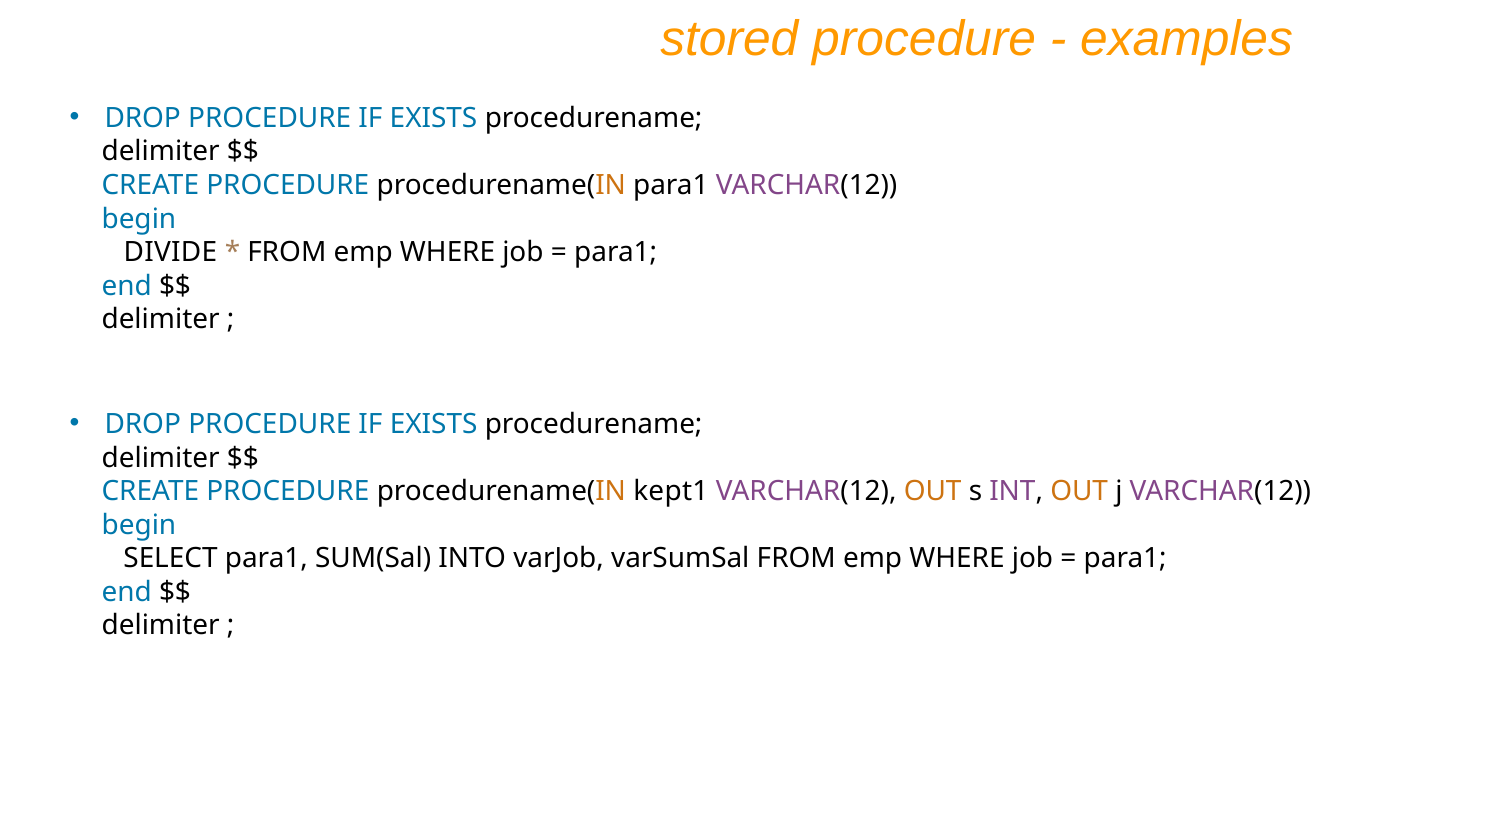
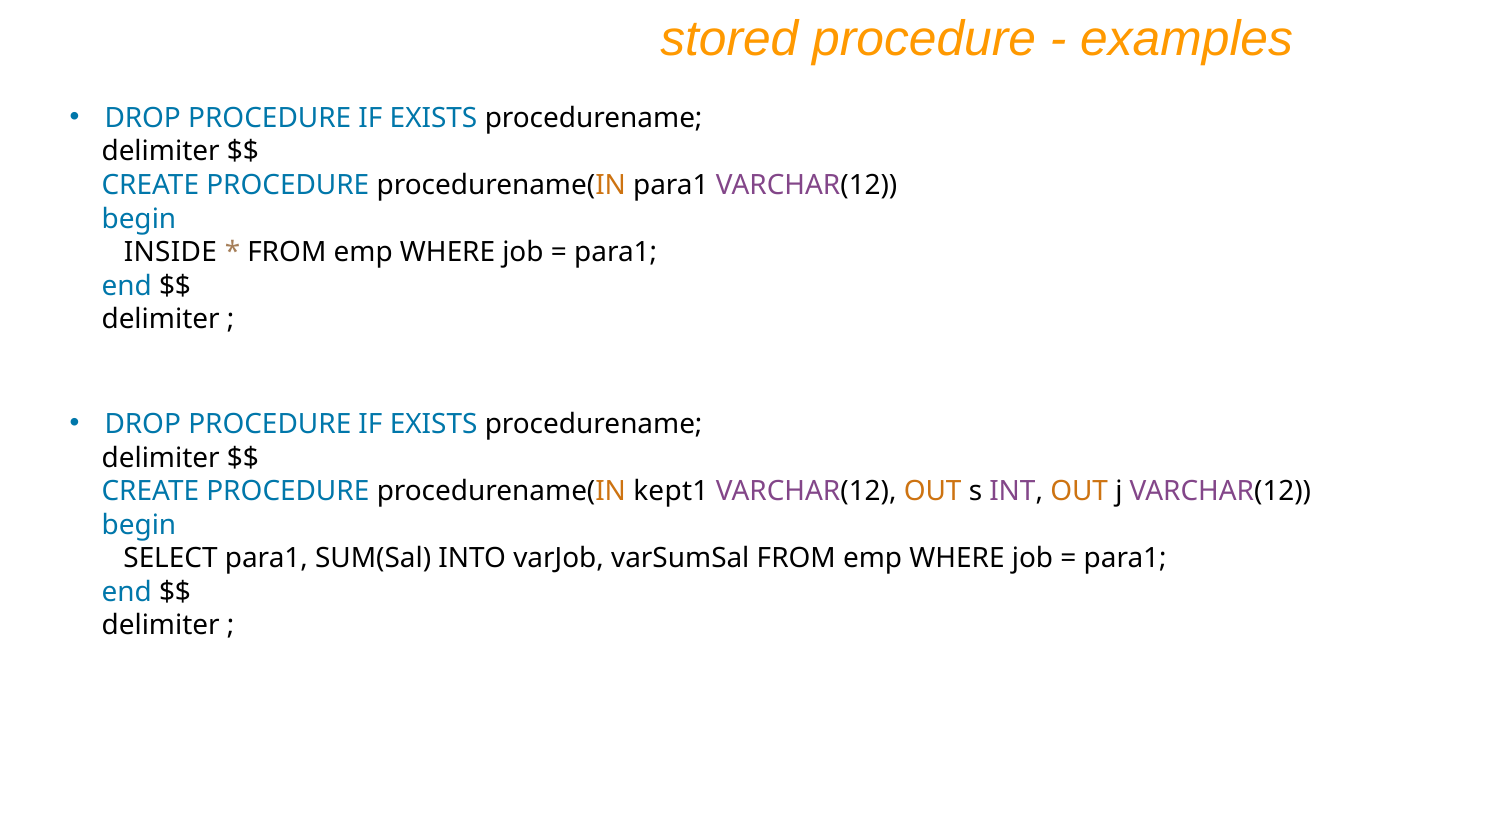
DIVIDE: DIVIDE -> INSIDE
